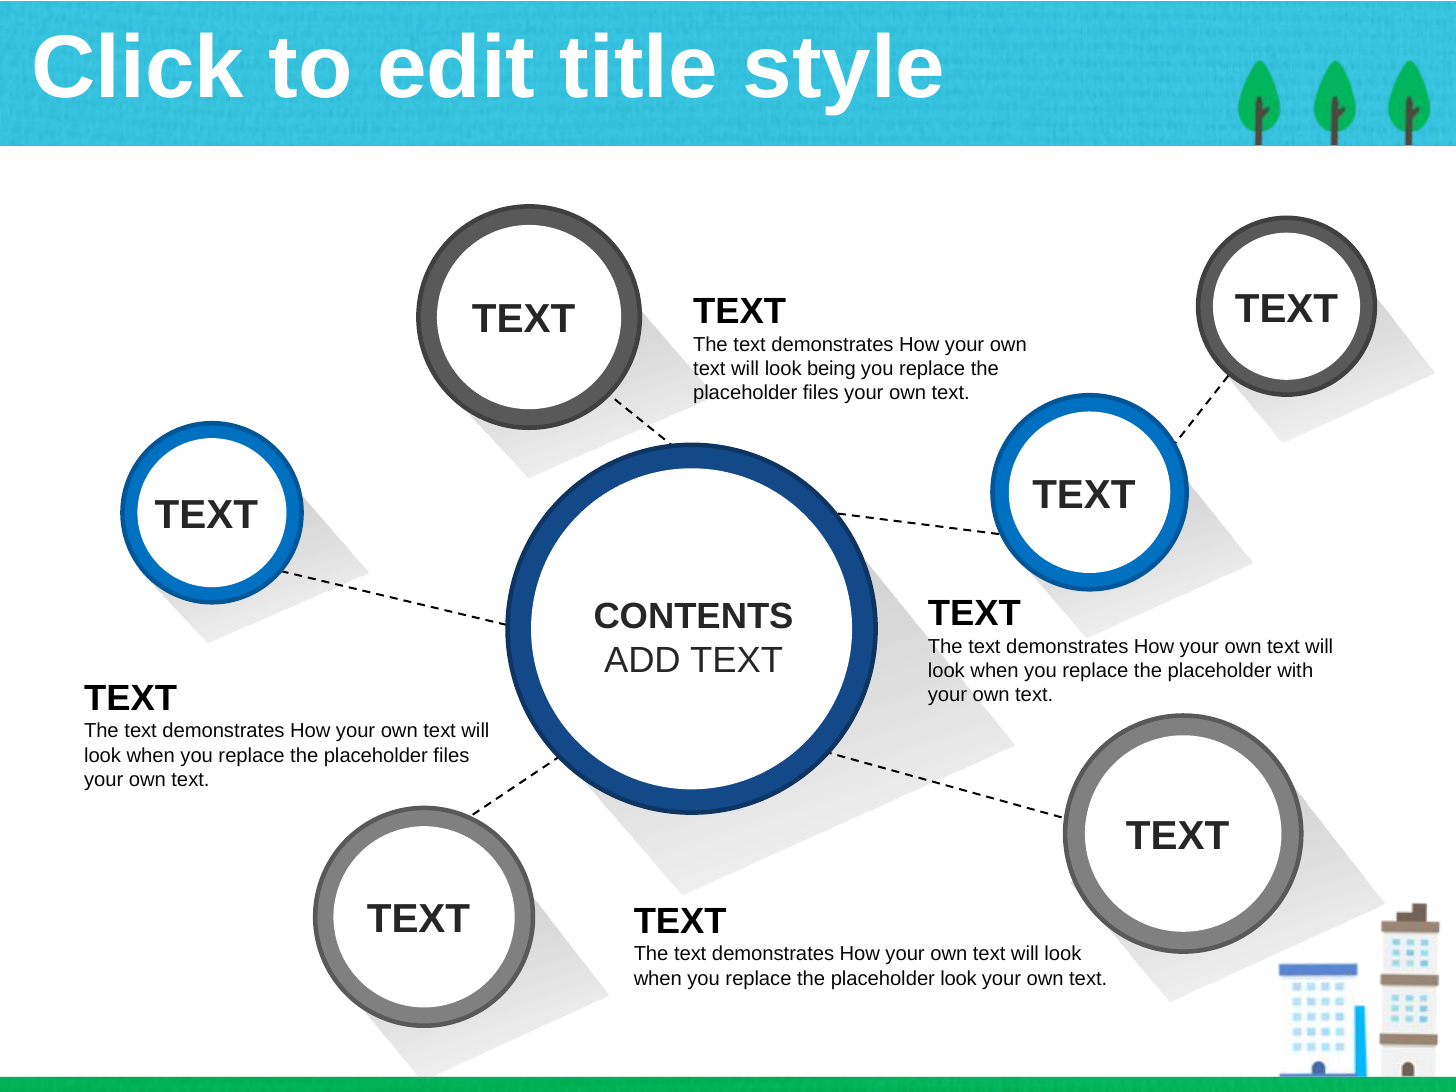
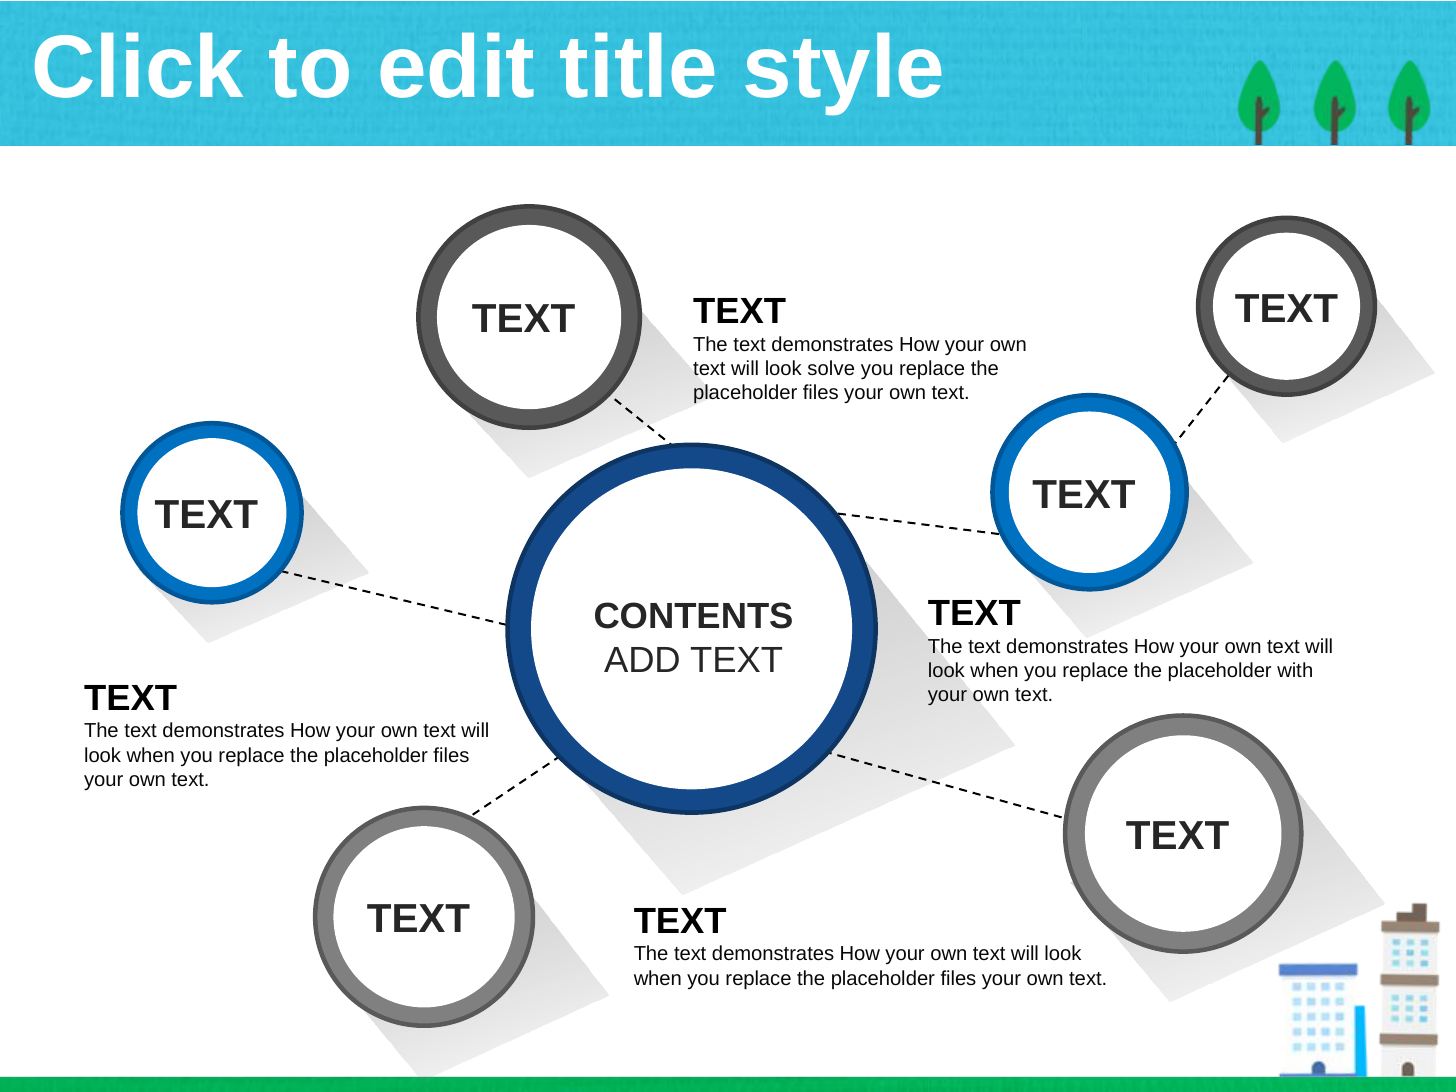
being: being -> solve
look at (959, 979): look -> files
